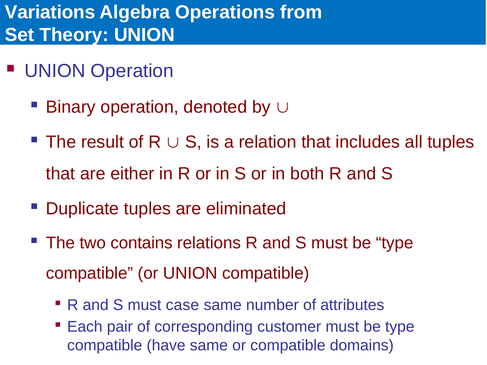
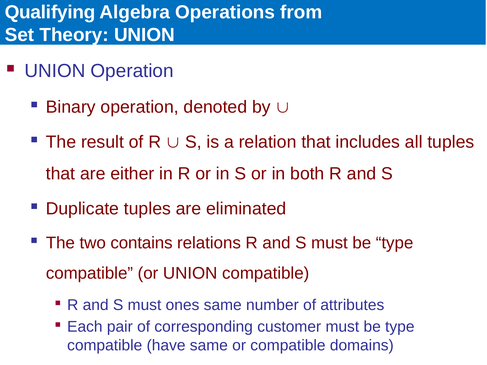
Variations: Variations -> Qualifying
case: case -> ones
